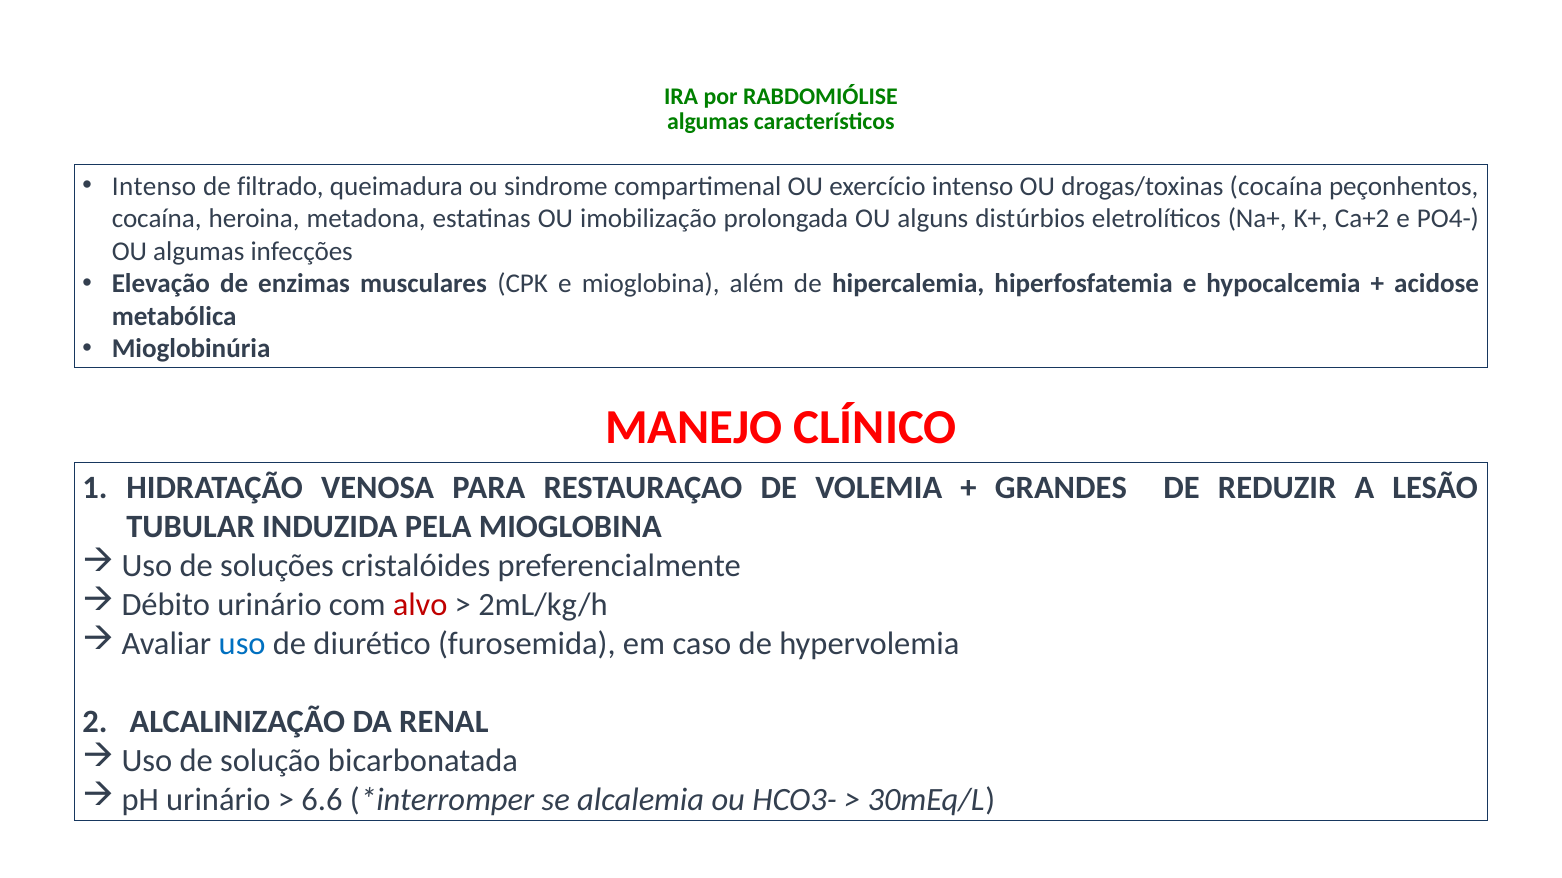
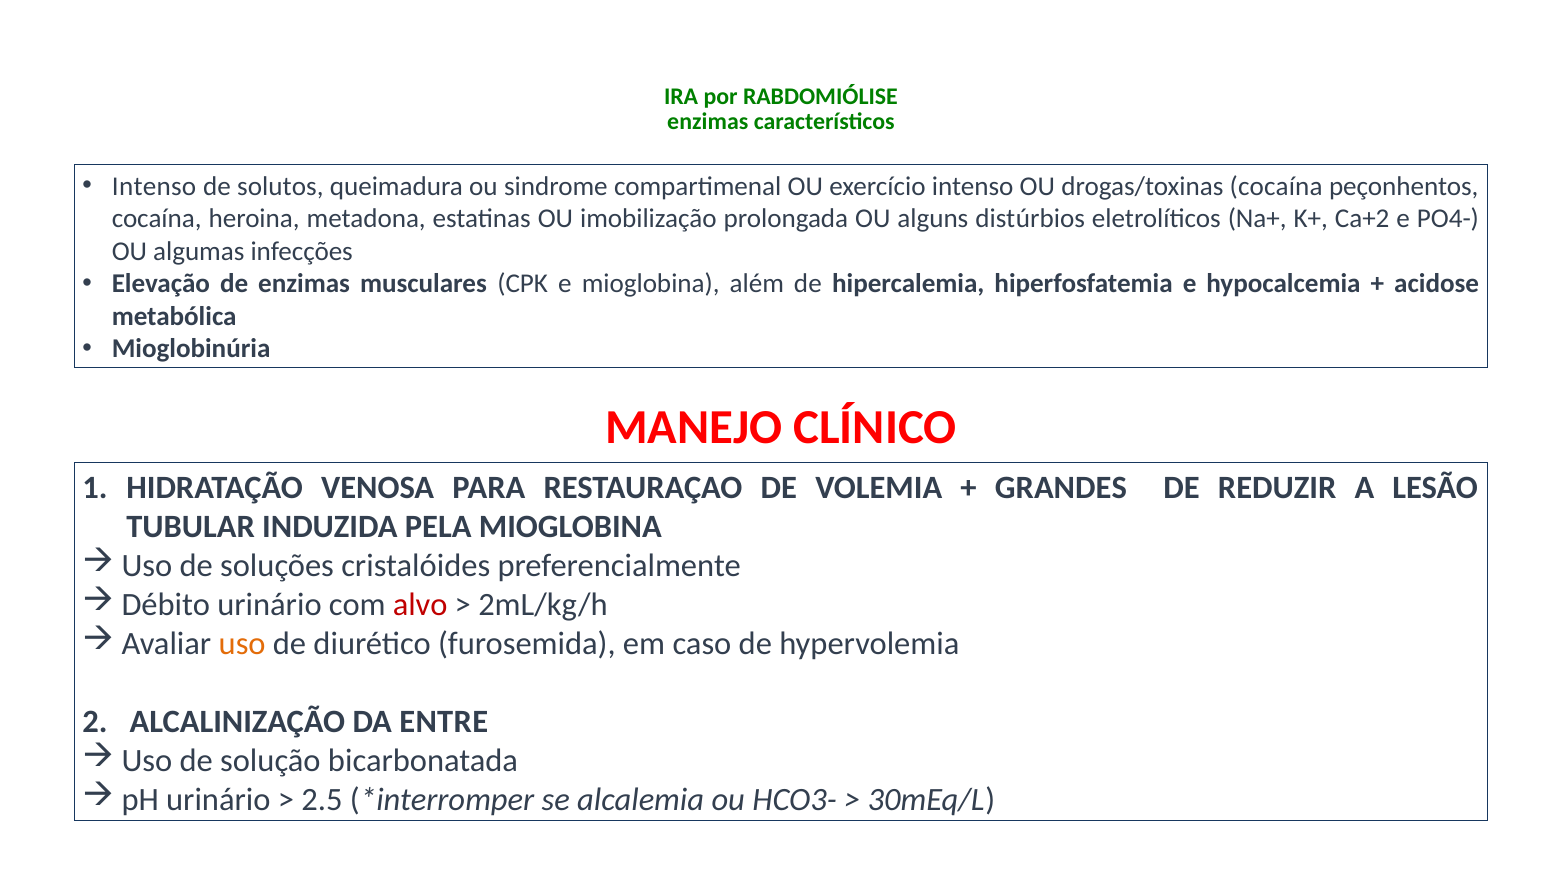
algumas at (708, 122): algumas -> enzimas
filtrado: filtrado -> solutos
uso at (242, 644) colour: blue -> orange
RENAL: RENAL -> ENTRE
6.6: 6.6 -> 2.5
